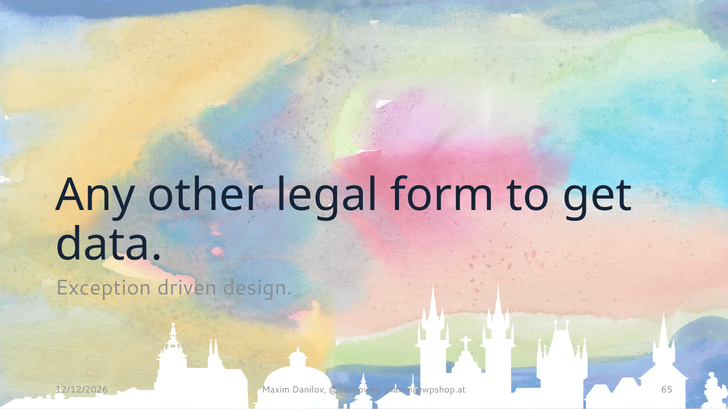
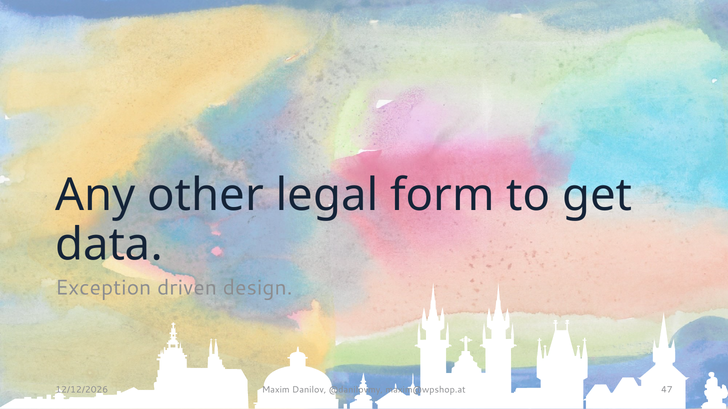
65: 65 -> 47
